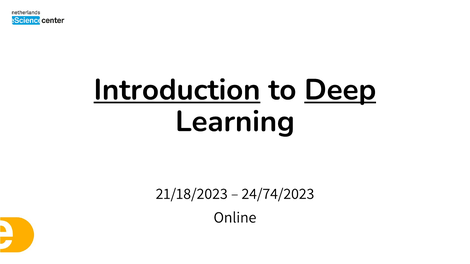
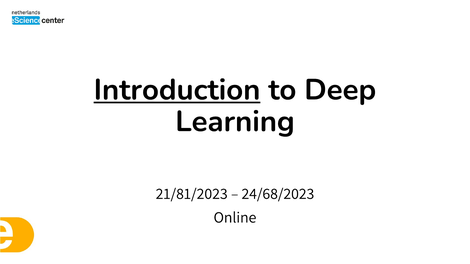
Deep underline: present -> none
21/18/2023: 21/18/2023 -> 21/81/2023
24/74/2023: 24/74/2023 -> 24/68/2023
